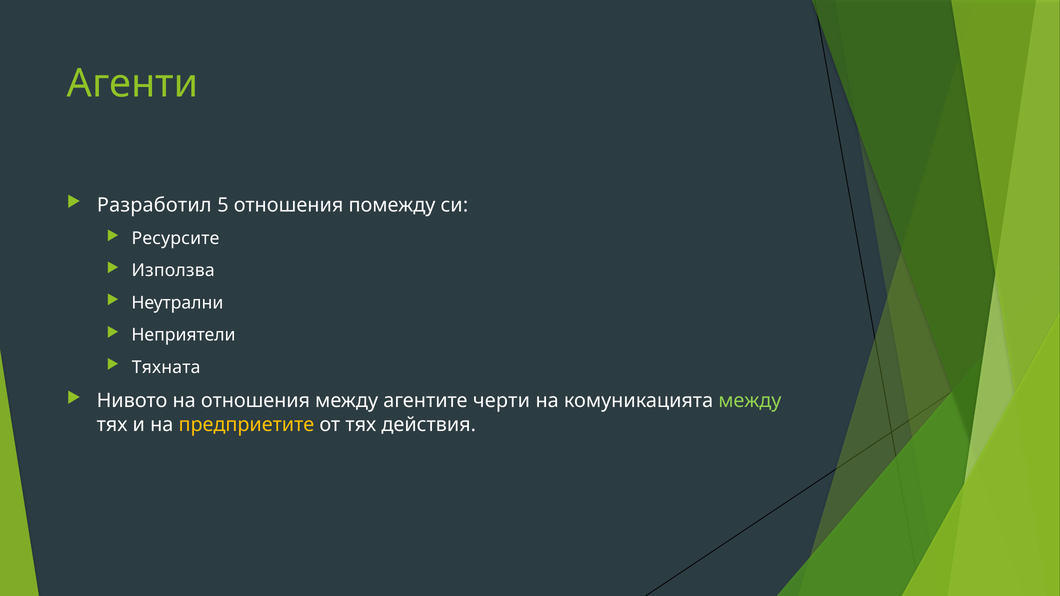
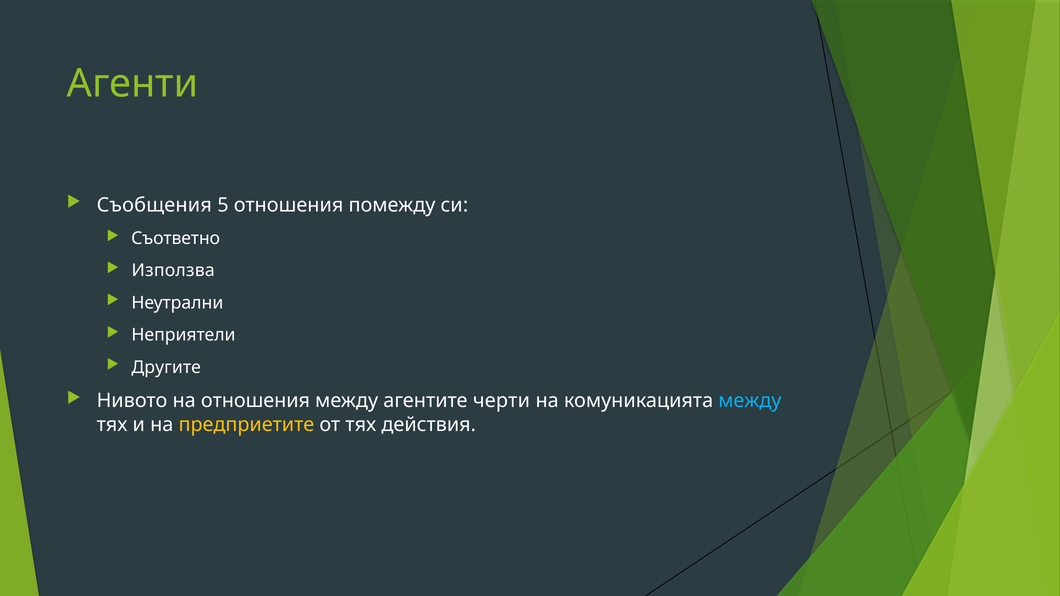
Разработил: Разработил -> Съобщения
Ресурсите: Ресурсите -> Съответно
Тяхната: Тяхната -> Другите
между at (750, 401) colour: light green -> light blue
